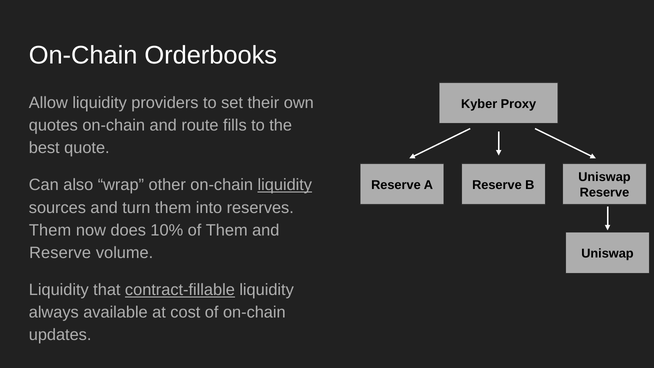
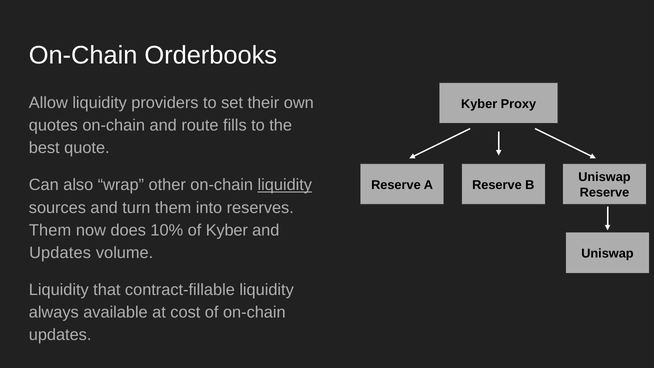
of Them: Them -> Kyber
Reserve at (60, 253): Reserve -> Updates
contract-fillable underline: present -> none
